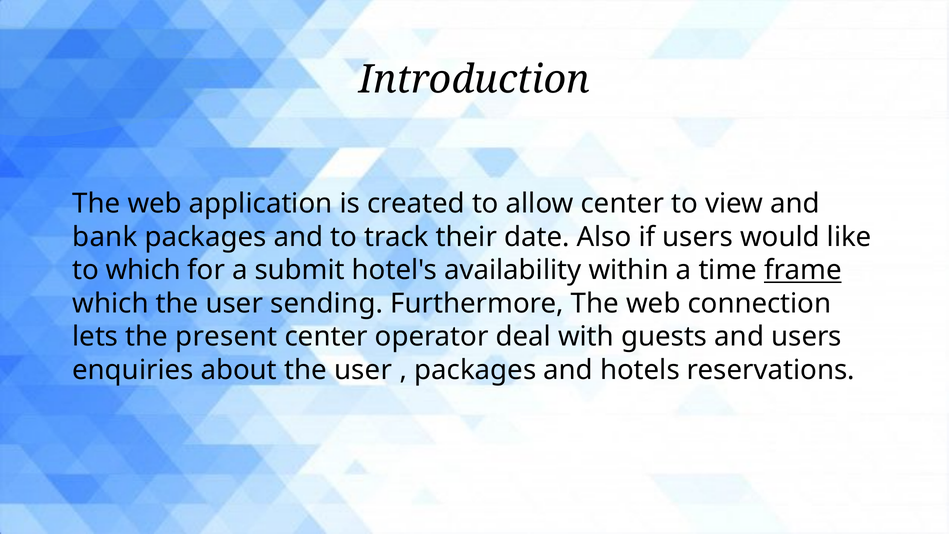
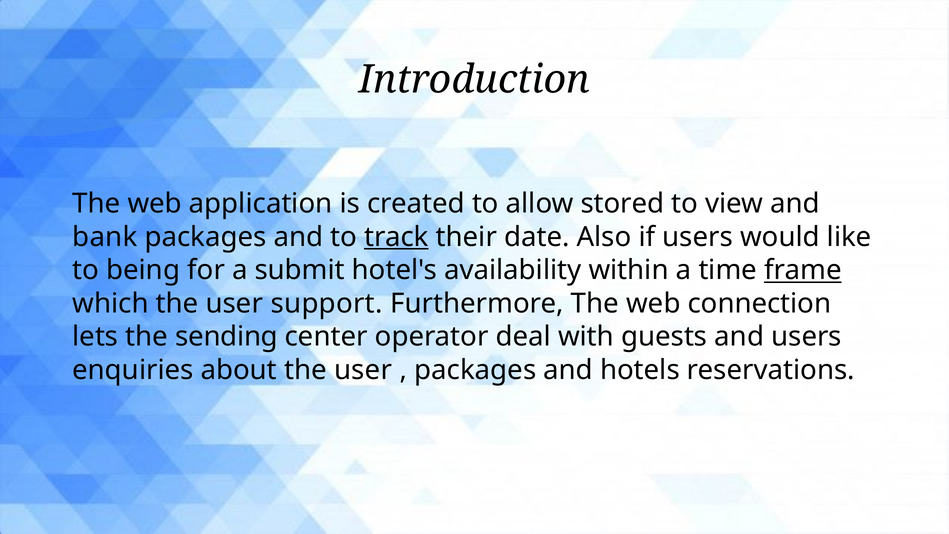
allow center: center -> stored
track underline: none -> present
to which: which -> being
sending: sending -> support
present: present -> sending
